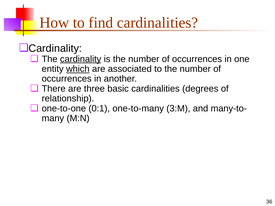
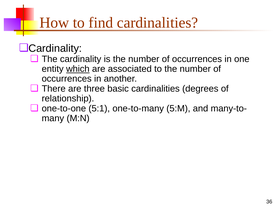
cardinality underline: present -> none
0:1: 0:1 -> 5:1
3:M: 3:M -> 5:M
